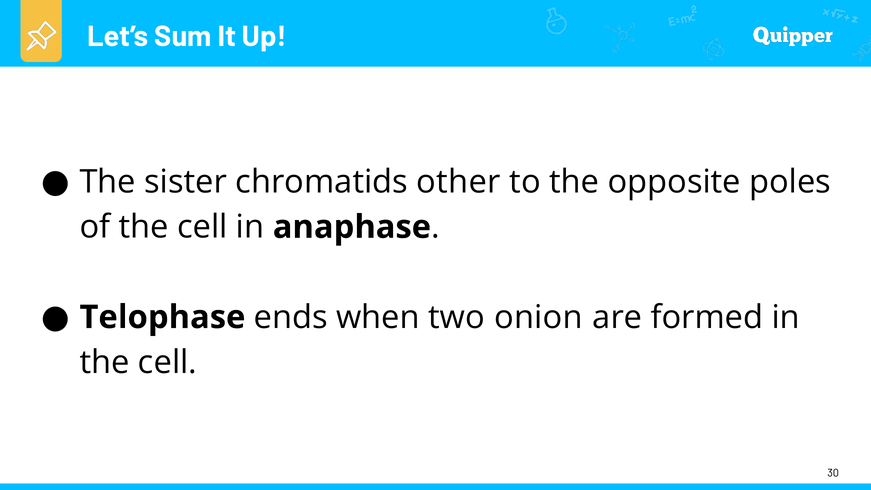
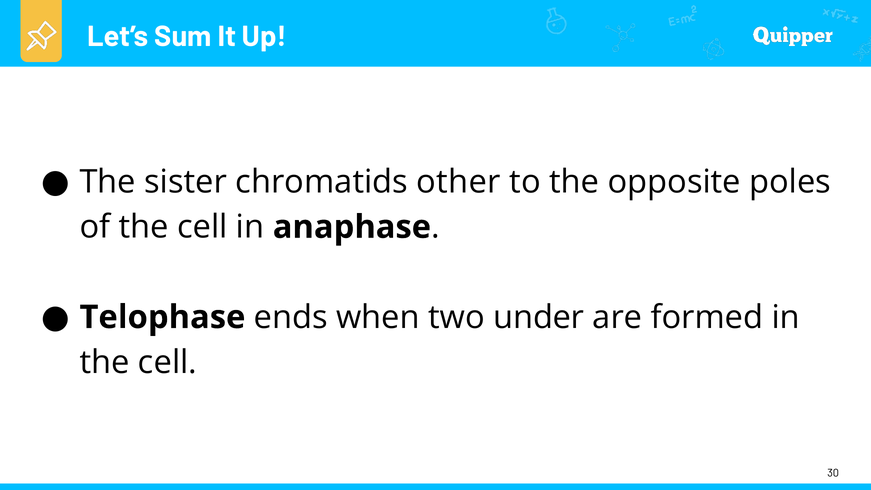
onion: onion -> under
